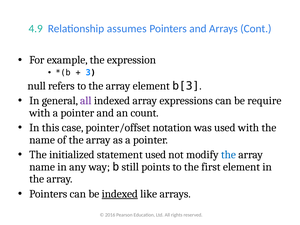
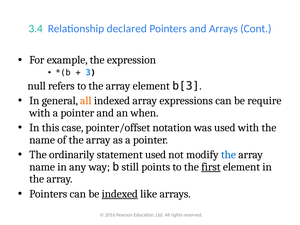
4.9: 4.9 -> 3.4
assumes: assumes -> declared
all at (86, 101) colour: purple -> orange
count: count -> when
initialized: initialized -> ordinarily
first underline: none -> present
